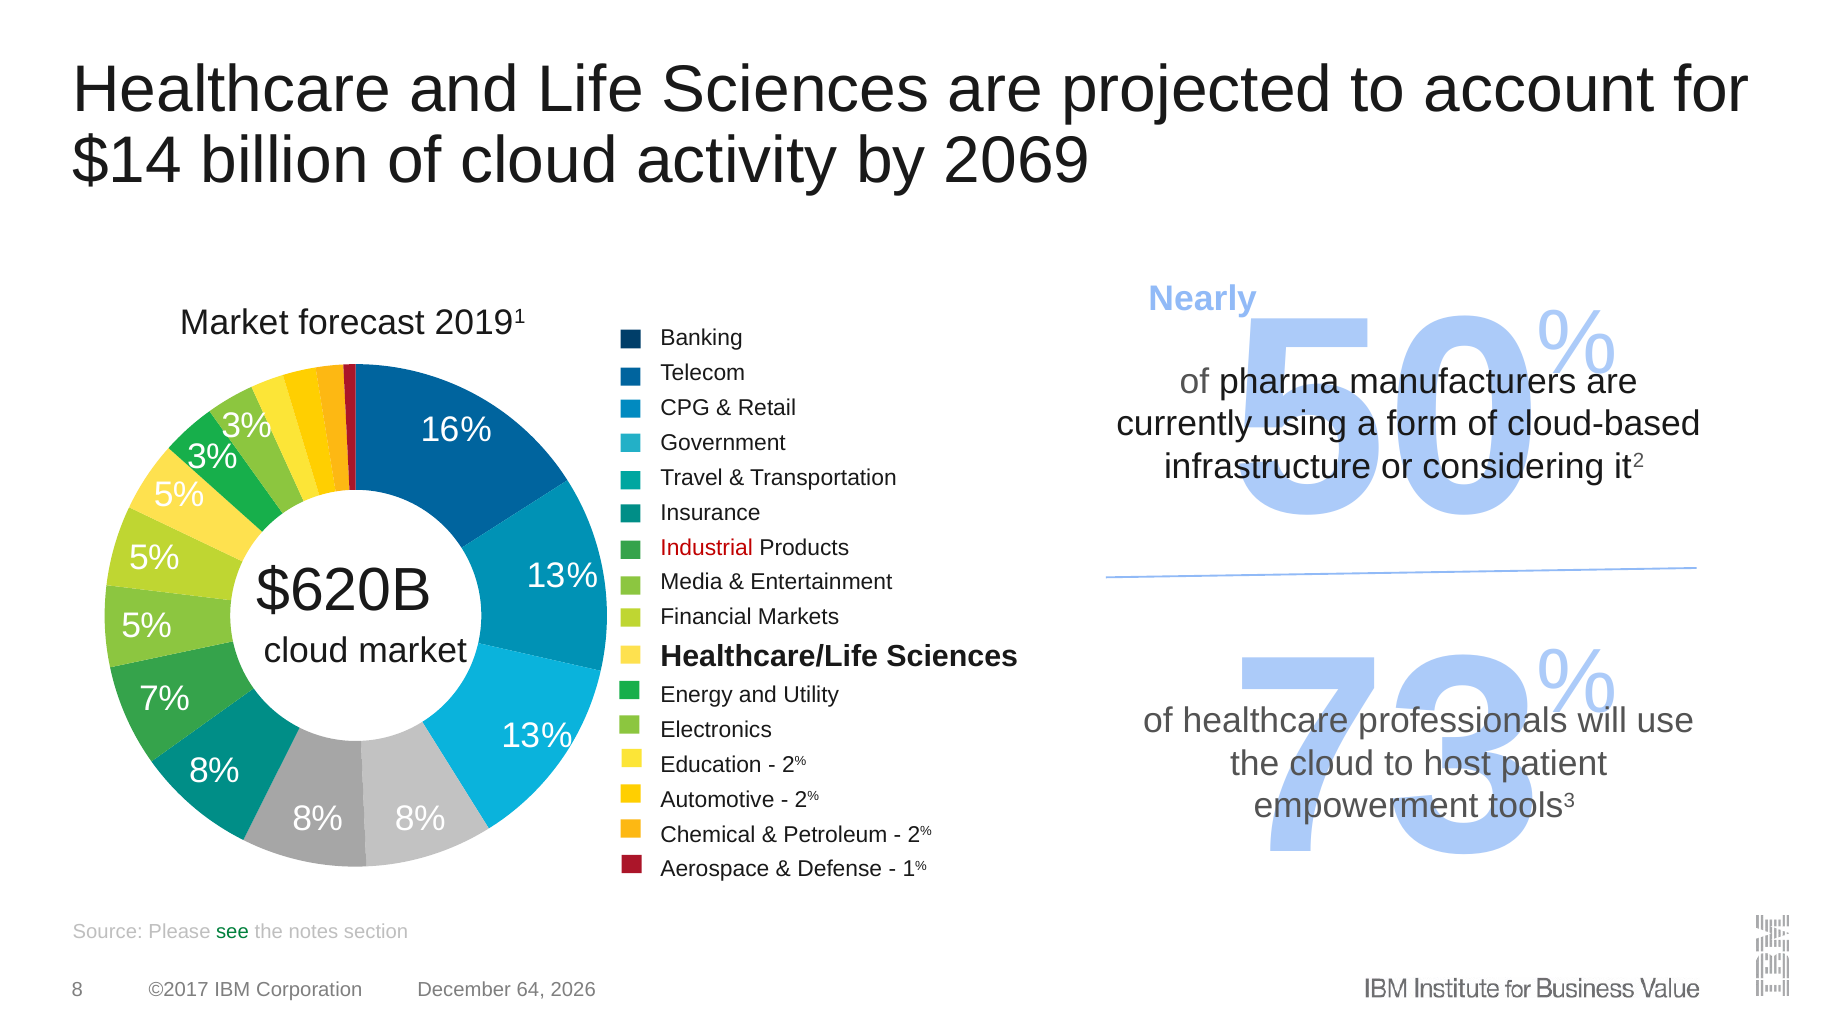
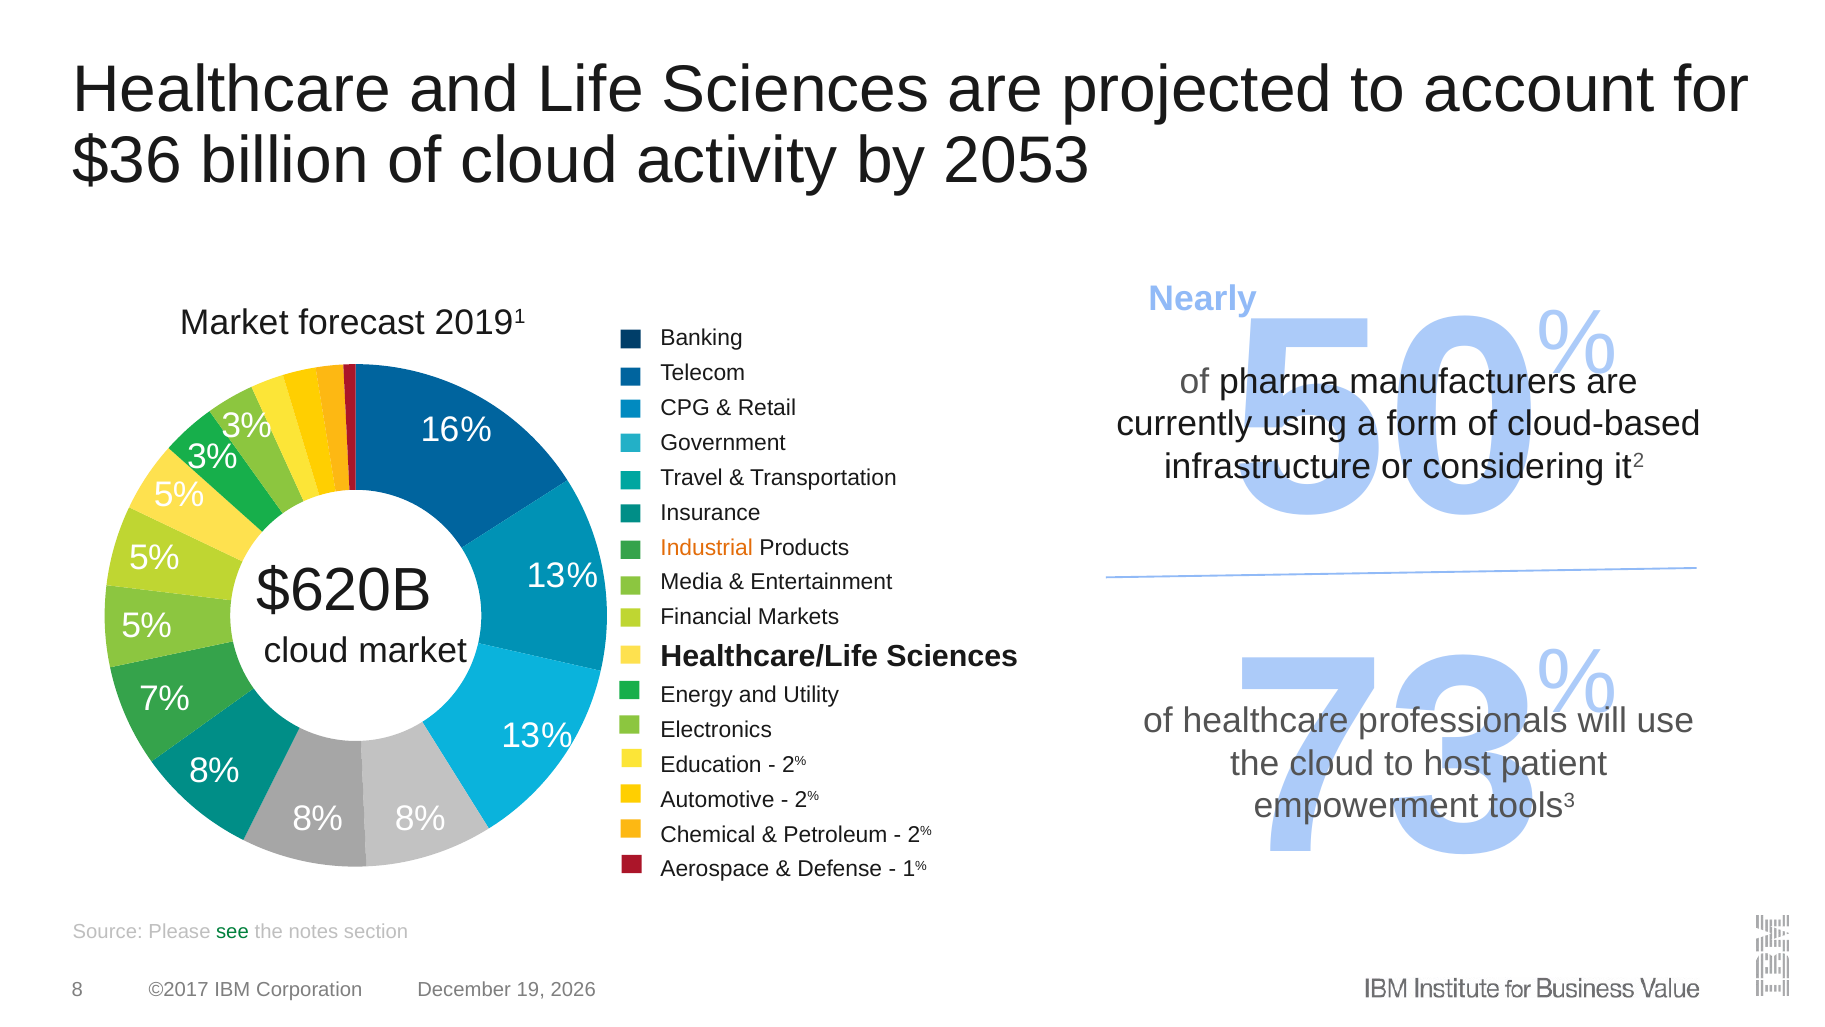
$14: $14 -> $36
2069: 2069 -> 2053
Industrial colour: red -> orange
64: 64 -> 19
